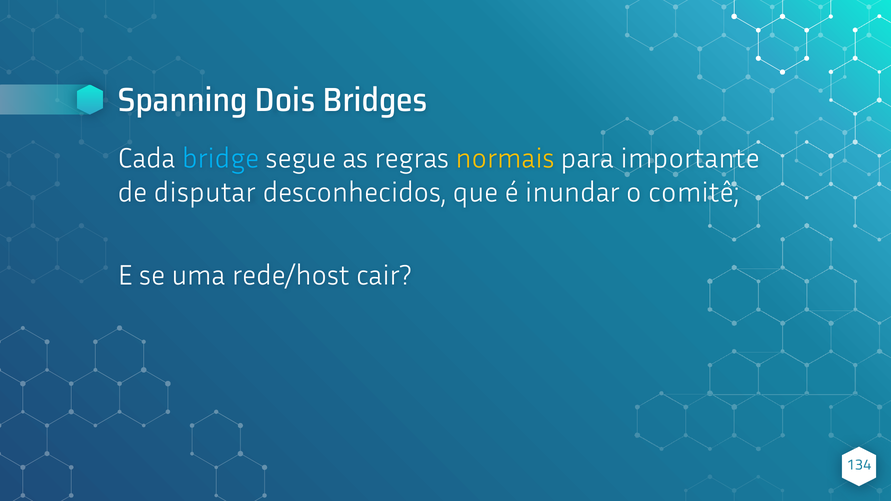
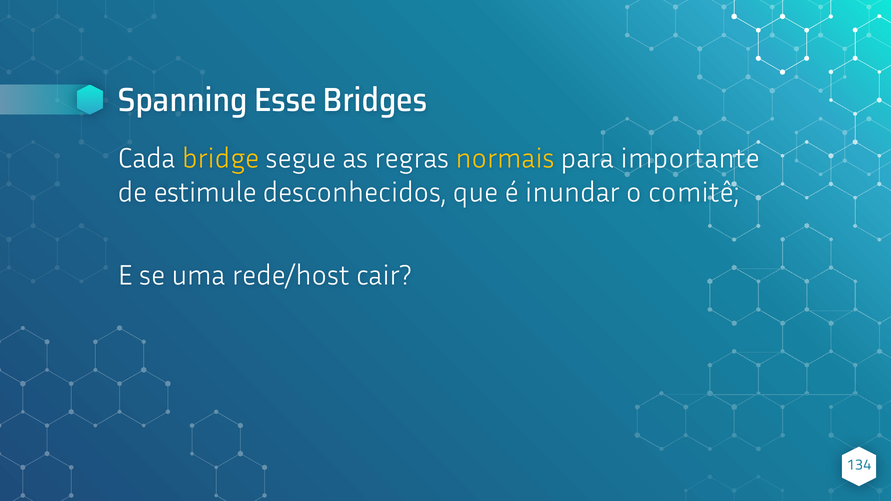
Dois: Dois -> Esse
bridge colour: light blue -> yellow
disputar: disputar -> estimule
